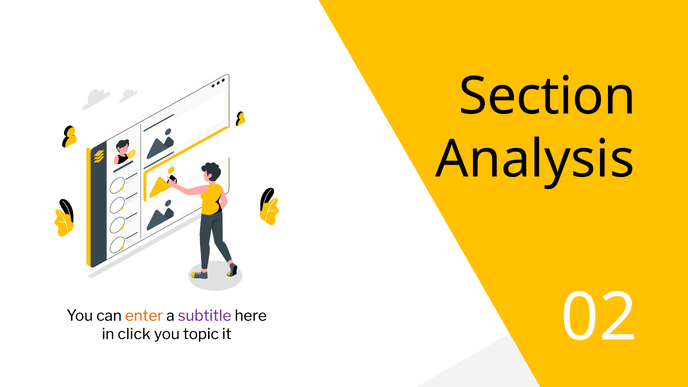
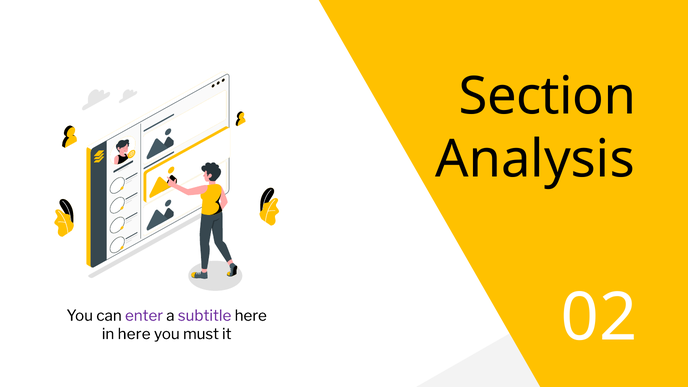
enter colour: orange -> purple
in click: click -> here
topic: topic -> must
